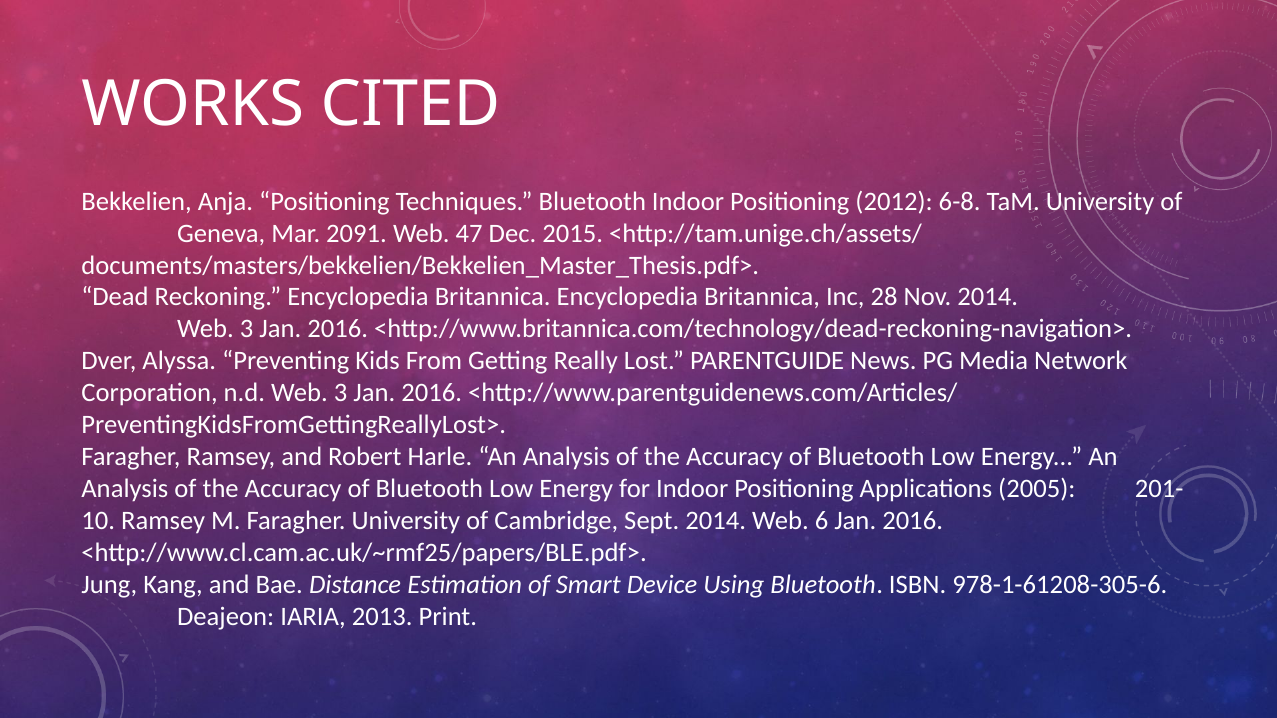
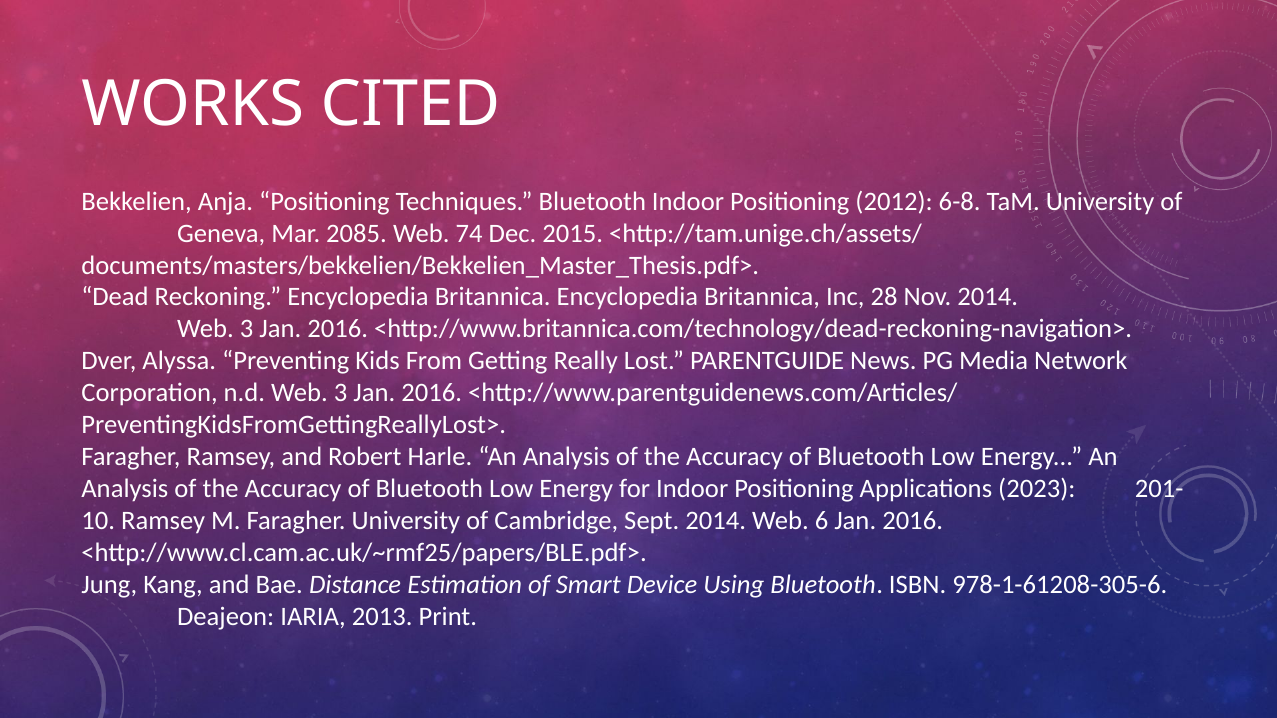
2091: 2091 -> 2085
47: 47 -> 74
2005: 2005 -> 2023
